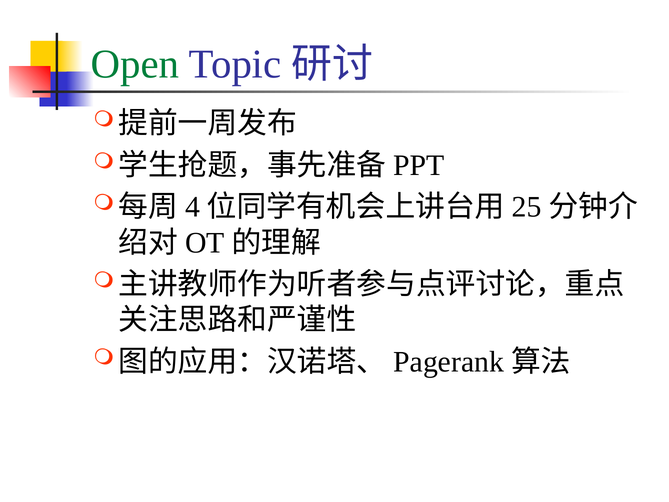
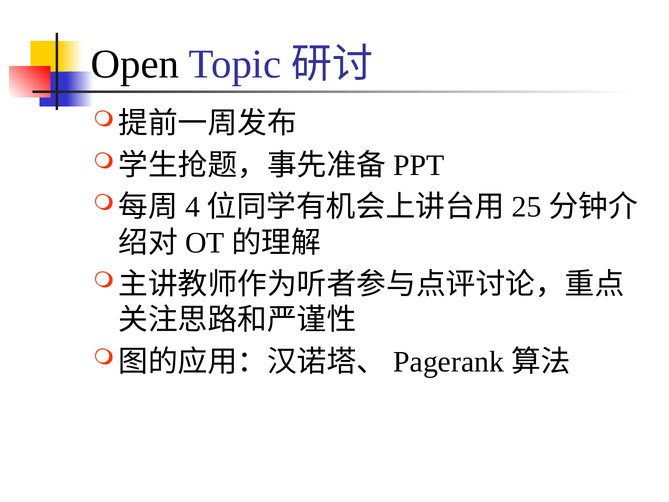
Open colour: green -> black
